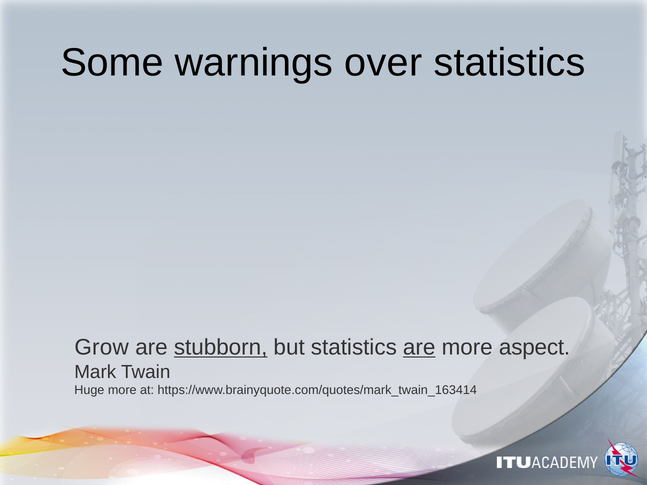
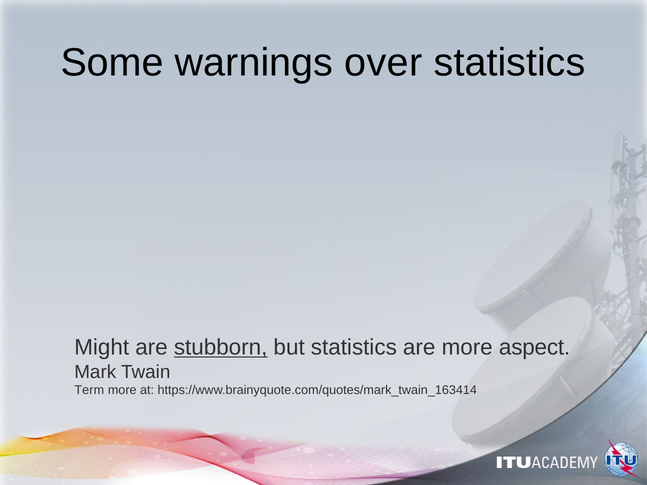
Grow: Grow -> Might
are at (419, 347) underline: present -> none
Huge: Huge -> Term
